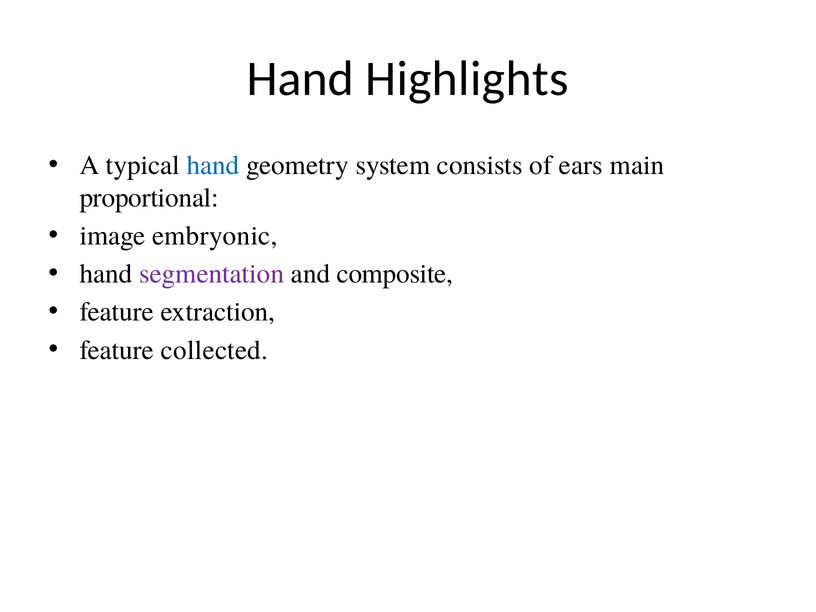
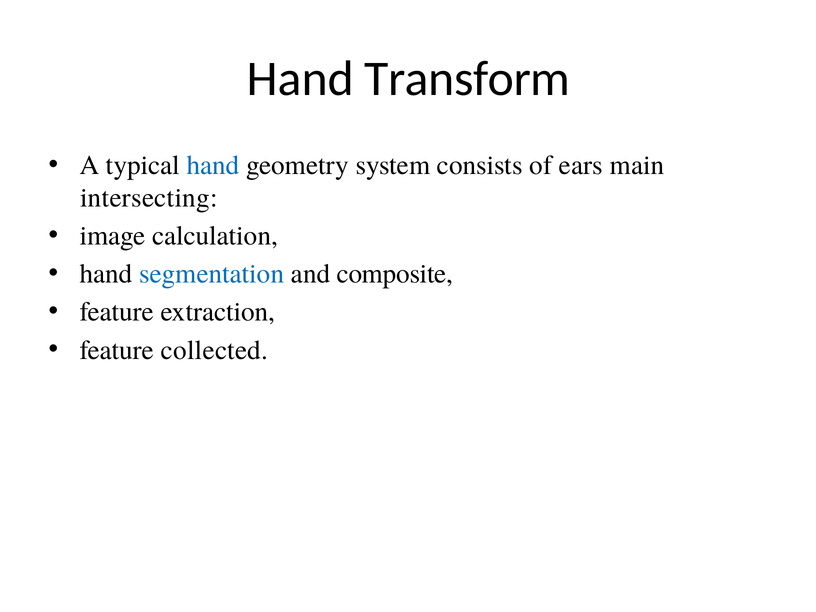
Highlights: Highlights -> Transform
proportional: proportional -> intersecting
embryonic: embryonic -> calculation
segmentation colour: purple -> blue
